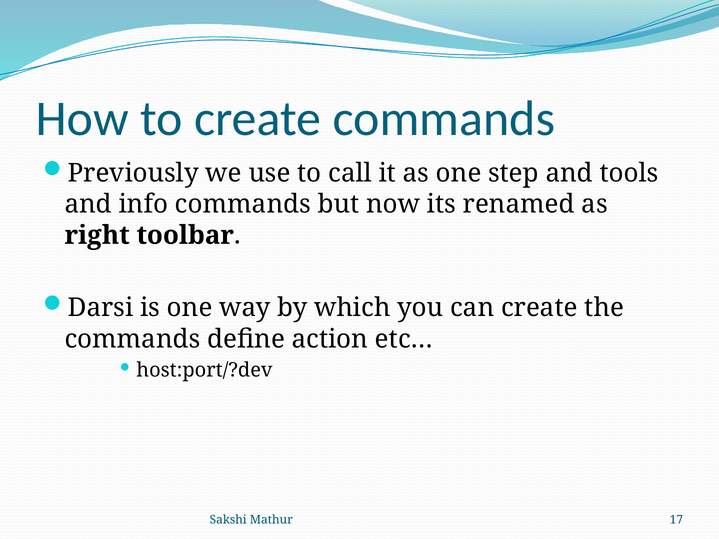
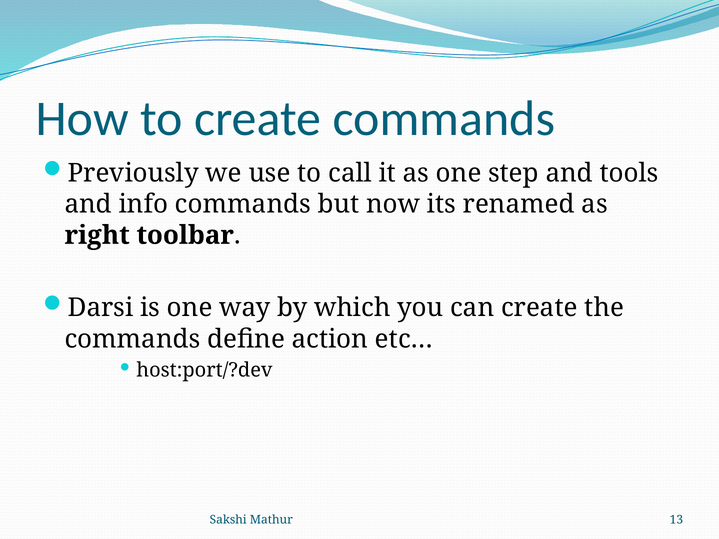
17: 17 -> 13
